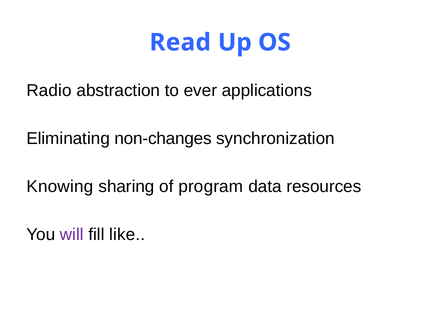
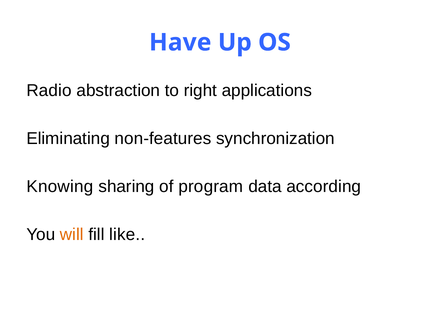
Read: Read -> Have
ever: ever -> right
non-changes: non-changes -> non-features
resources: resources -> according
will colour: purple -> orange
